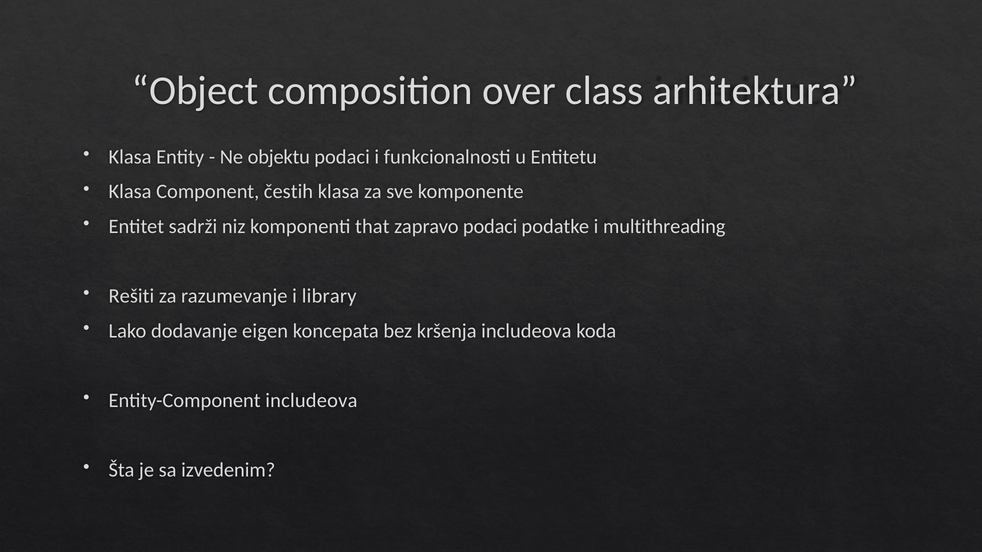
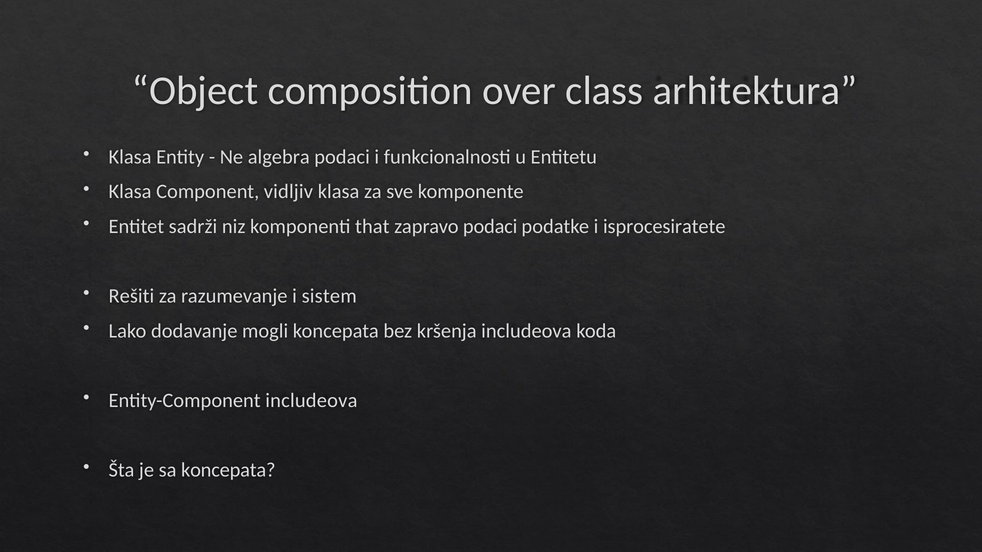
objektu: objektu -> algebra
čestih: čestih -> vidljiv
multithreading: multithreading -> isprocesiratete
library: library -> sistem
eigen: eigen -> mogli
sa izvedenim: izvedenim -> koncepata
